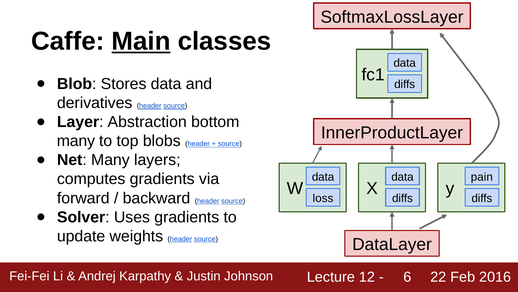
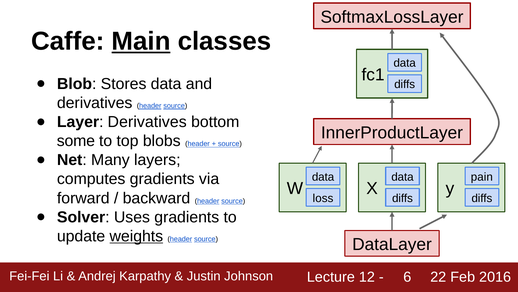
Layer Abstraction: Abstraction -> Derivatives
many at (76, 141): many -> some
weights underline: none -> present
